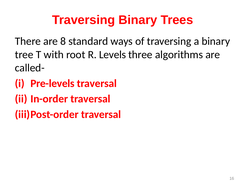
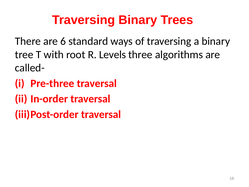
8: 8 -> 6
Pre-levels: Pre-levels -> Pre-three
